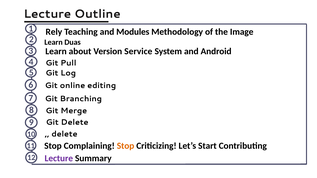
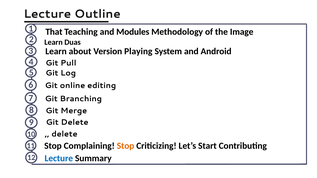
Rely: Rely -> That
Service: Service -> Playing
Lecture at (59, 158) colour: purple -> blue
